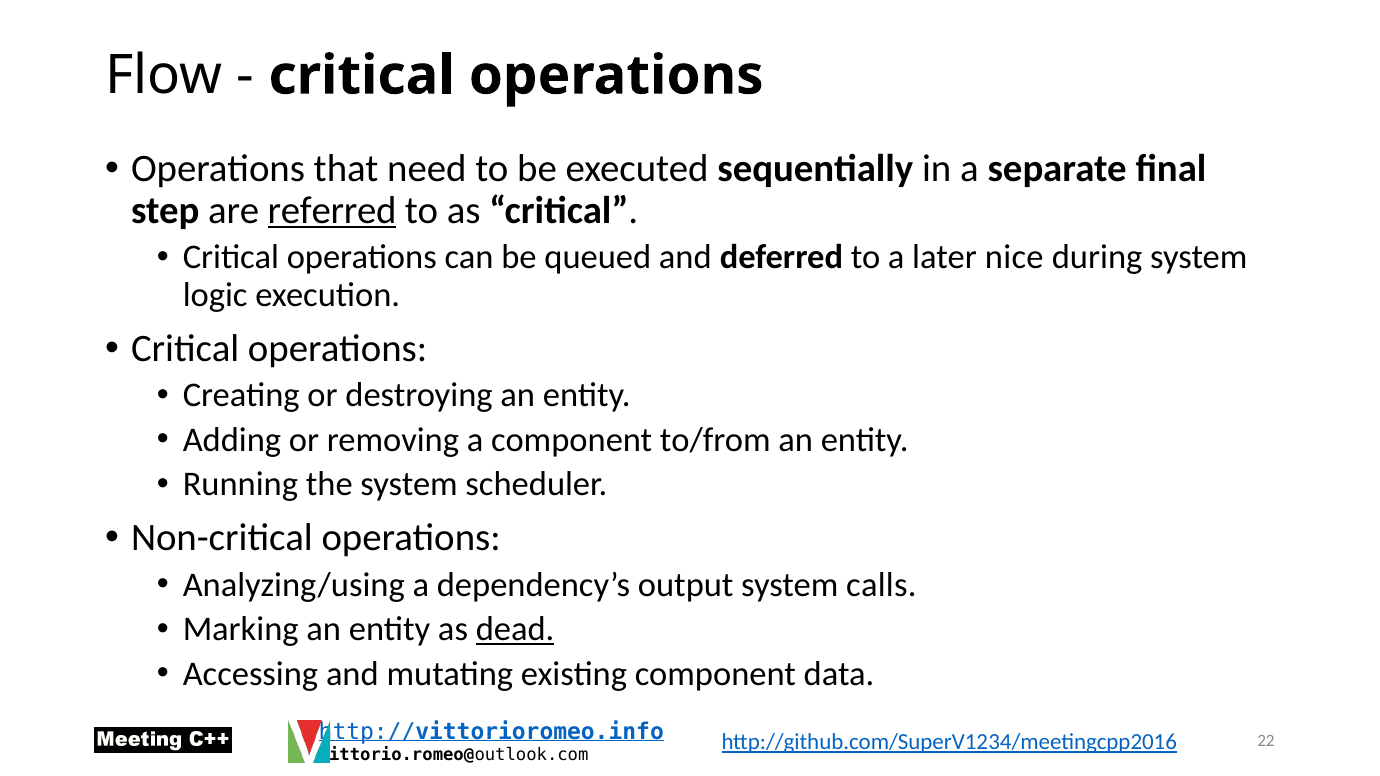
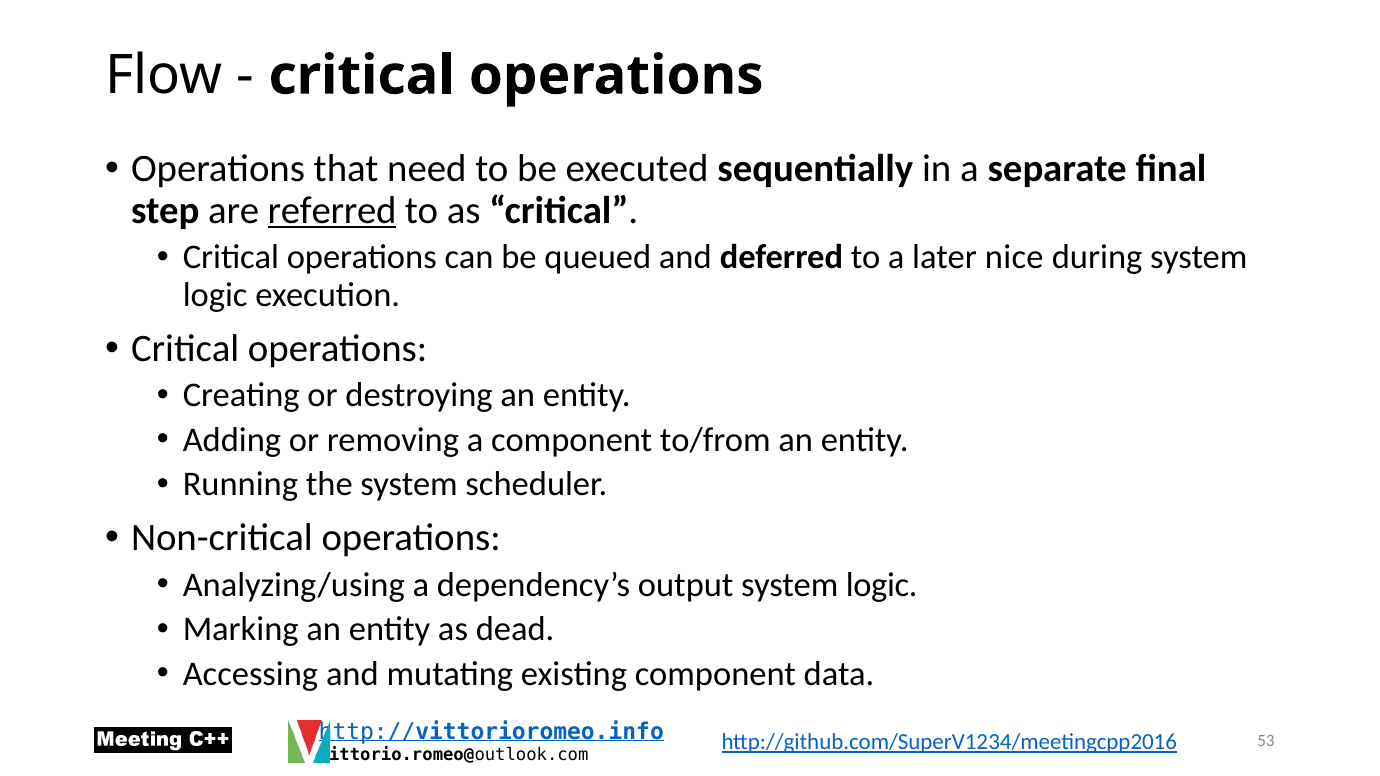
output system calls: calls -> logic
dead underline: present -> none
22: 22 -> 53
